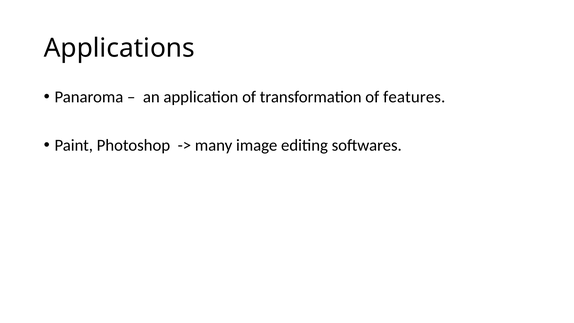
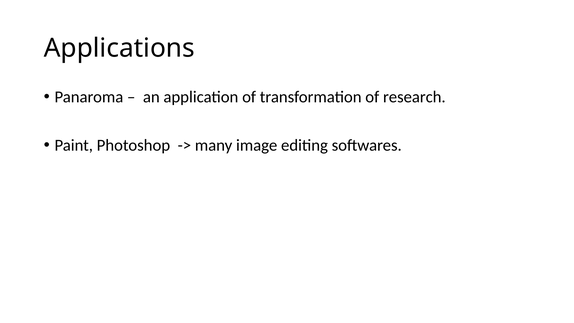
features: features -> research
